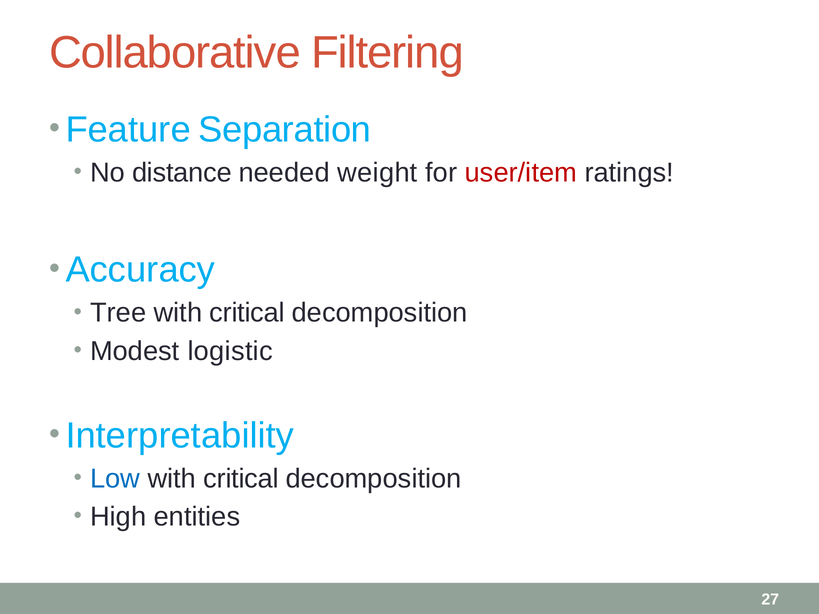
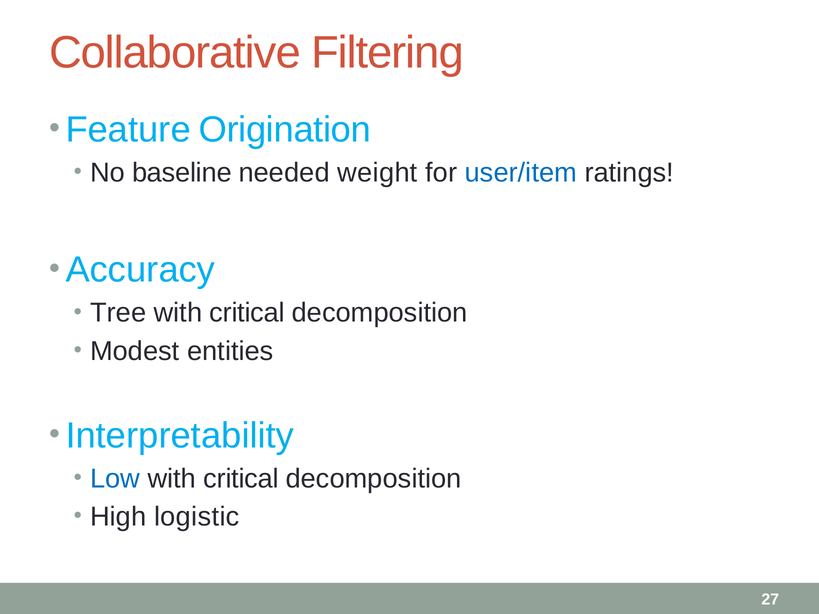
Separation: Separation -> Origination
distance: distance -> baseline
user/item colour: red -> blue
logistic: logistic -> entities
entities: entities -> logistic
